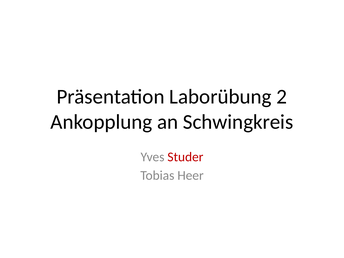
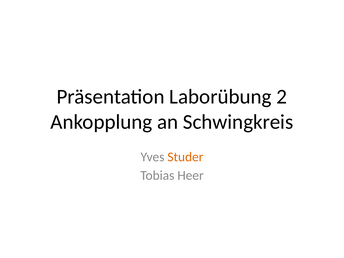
Studer colour: red -> orange
